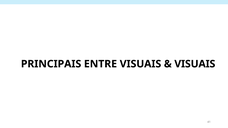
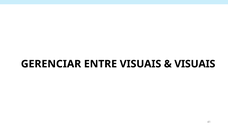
PRINCIPAIS: PRINCIPAIS -> GERENCIAR
